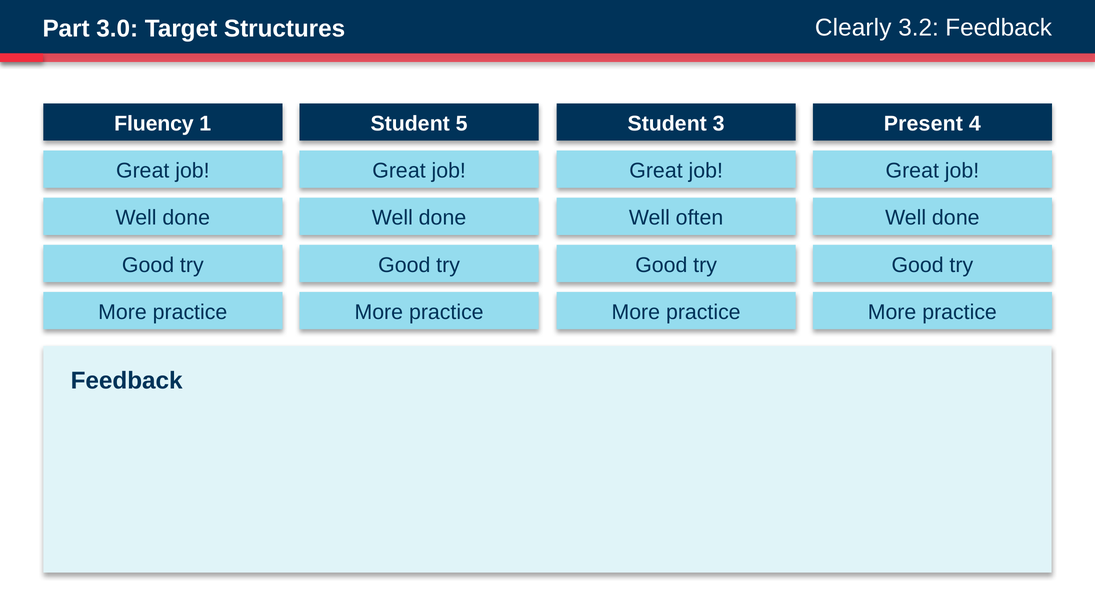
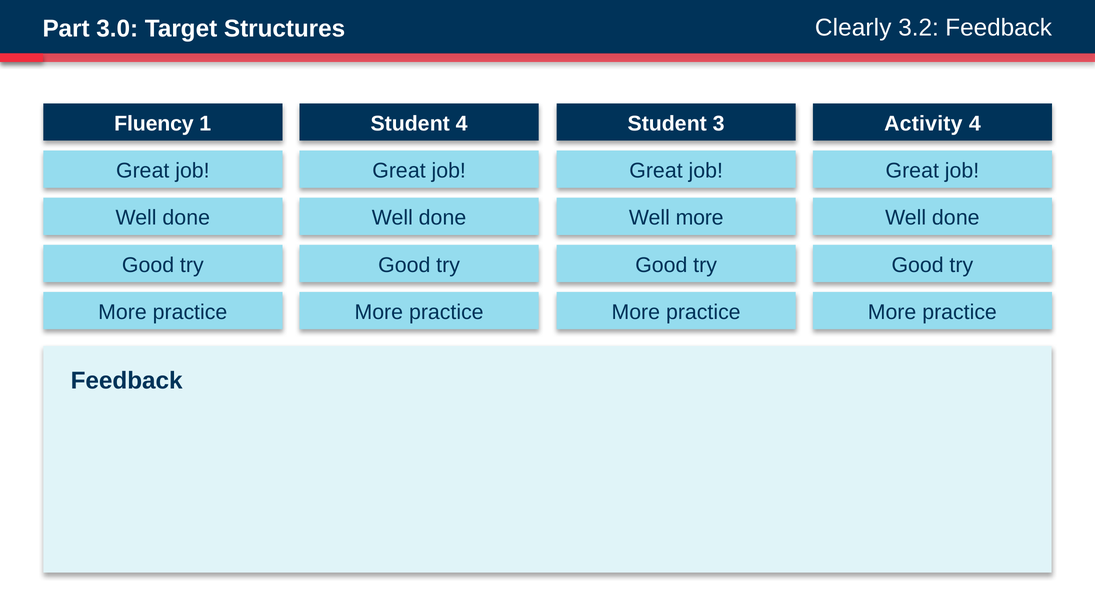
Student 5: 5 -> 4
Present: Present -> Activity
Well often: often -> more
